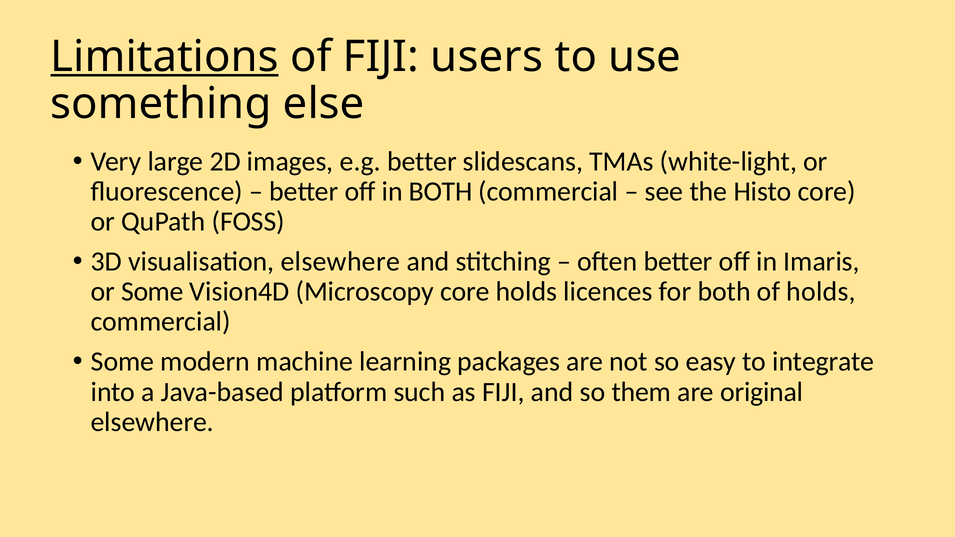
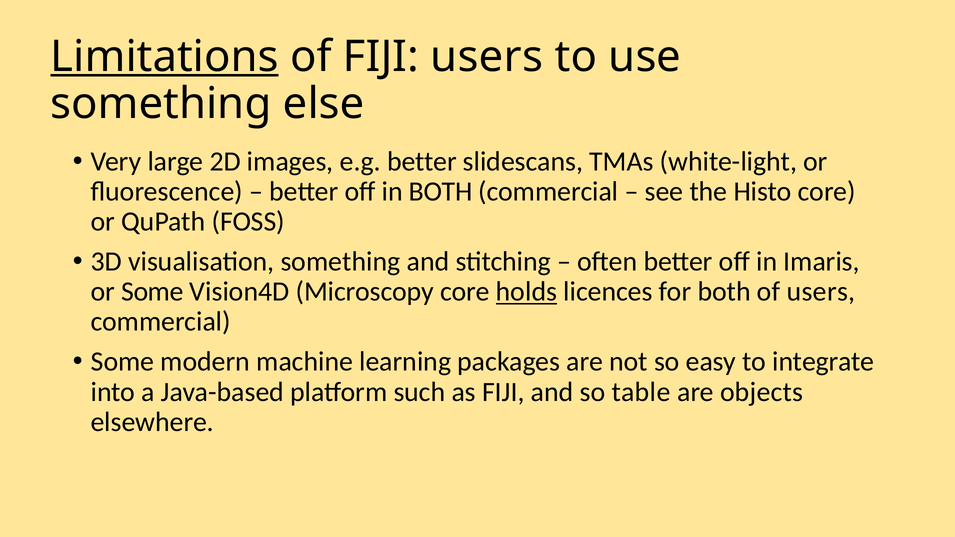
visualisation elsewhere: elsewhere -> something
holds at (526, 292) underline: none -> present
of holds: holds -> users
them: them -> table
original: original -> objects
